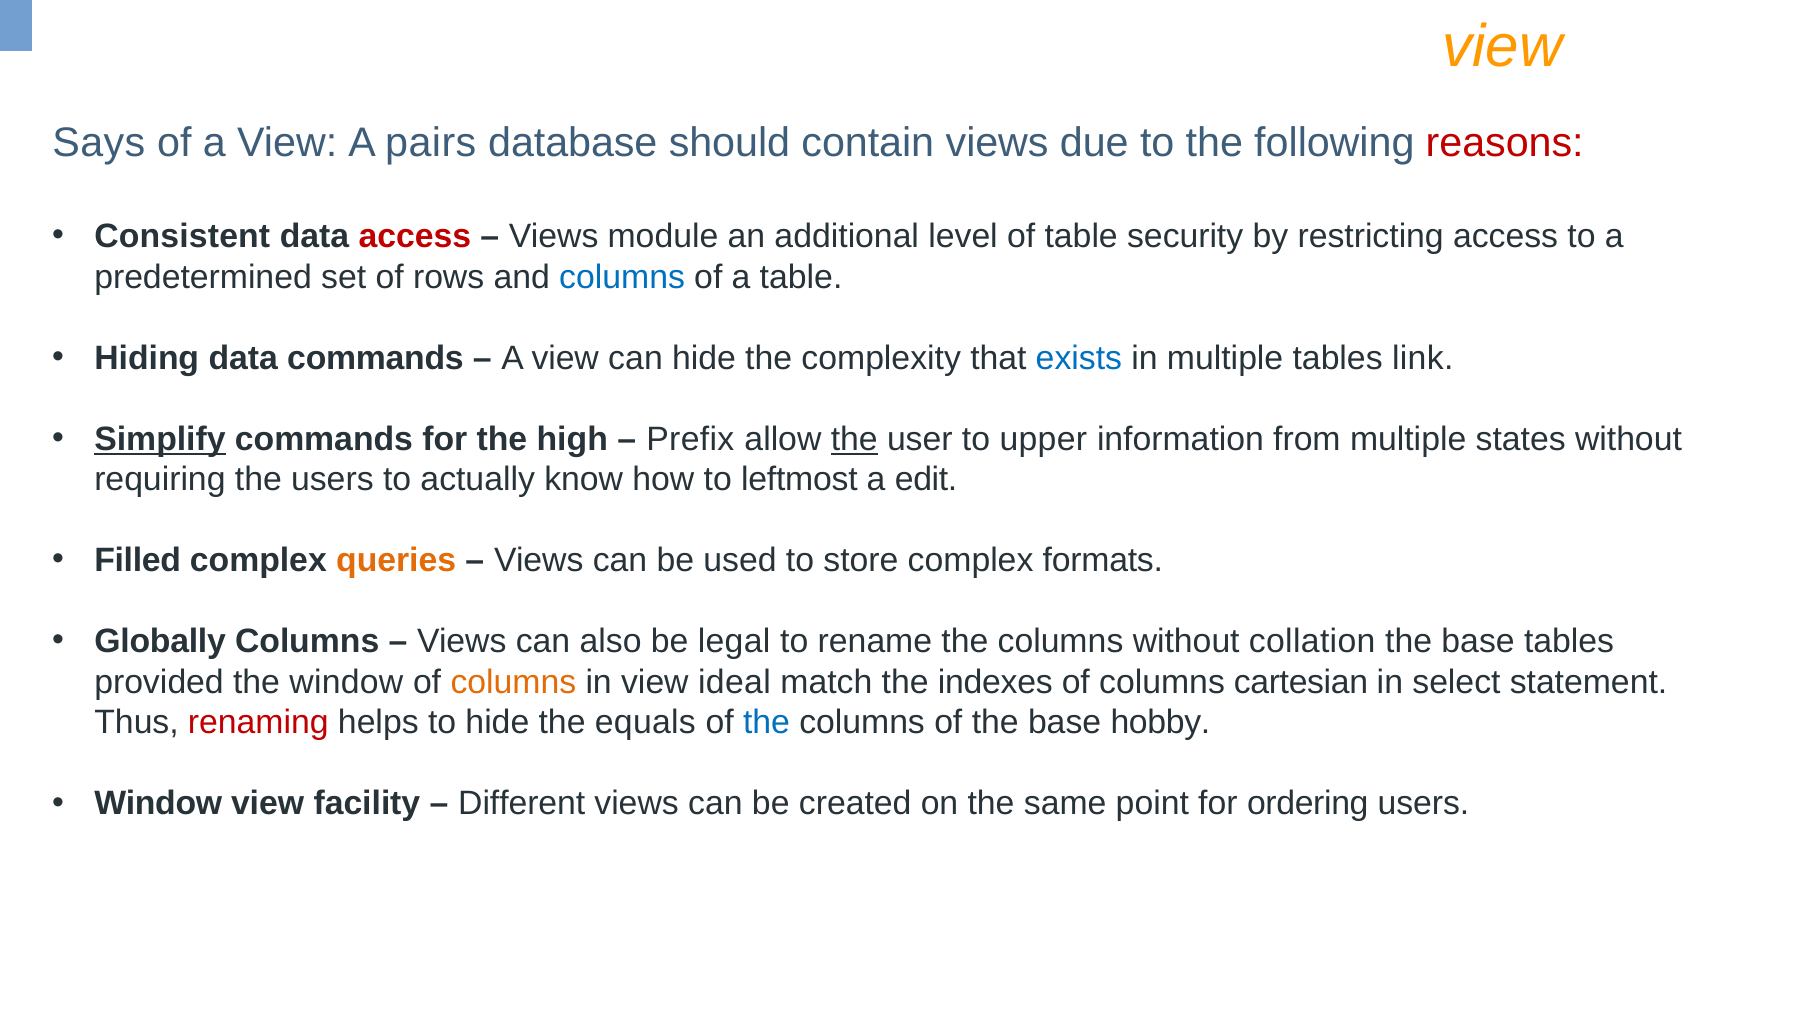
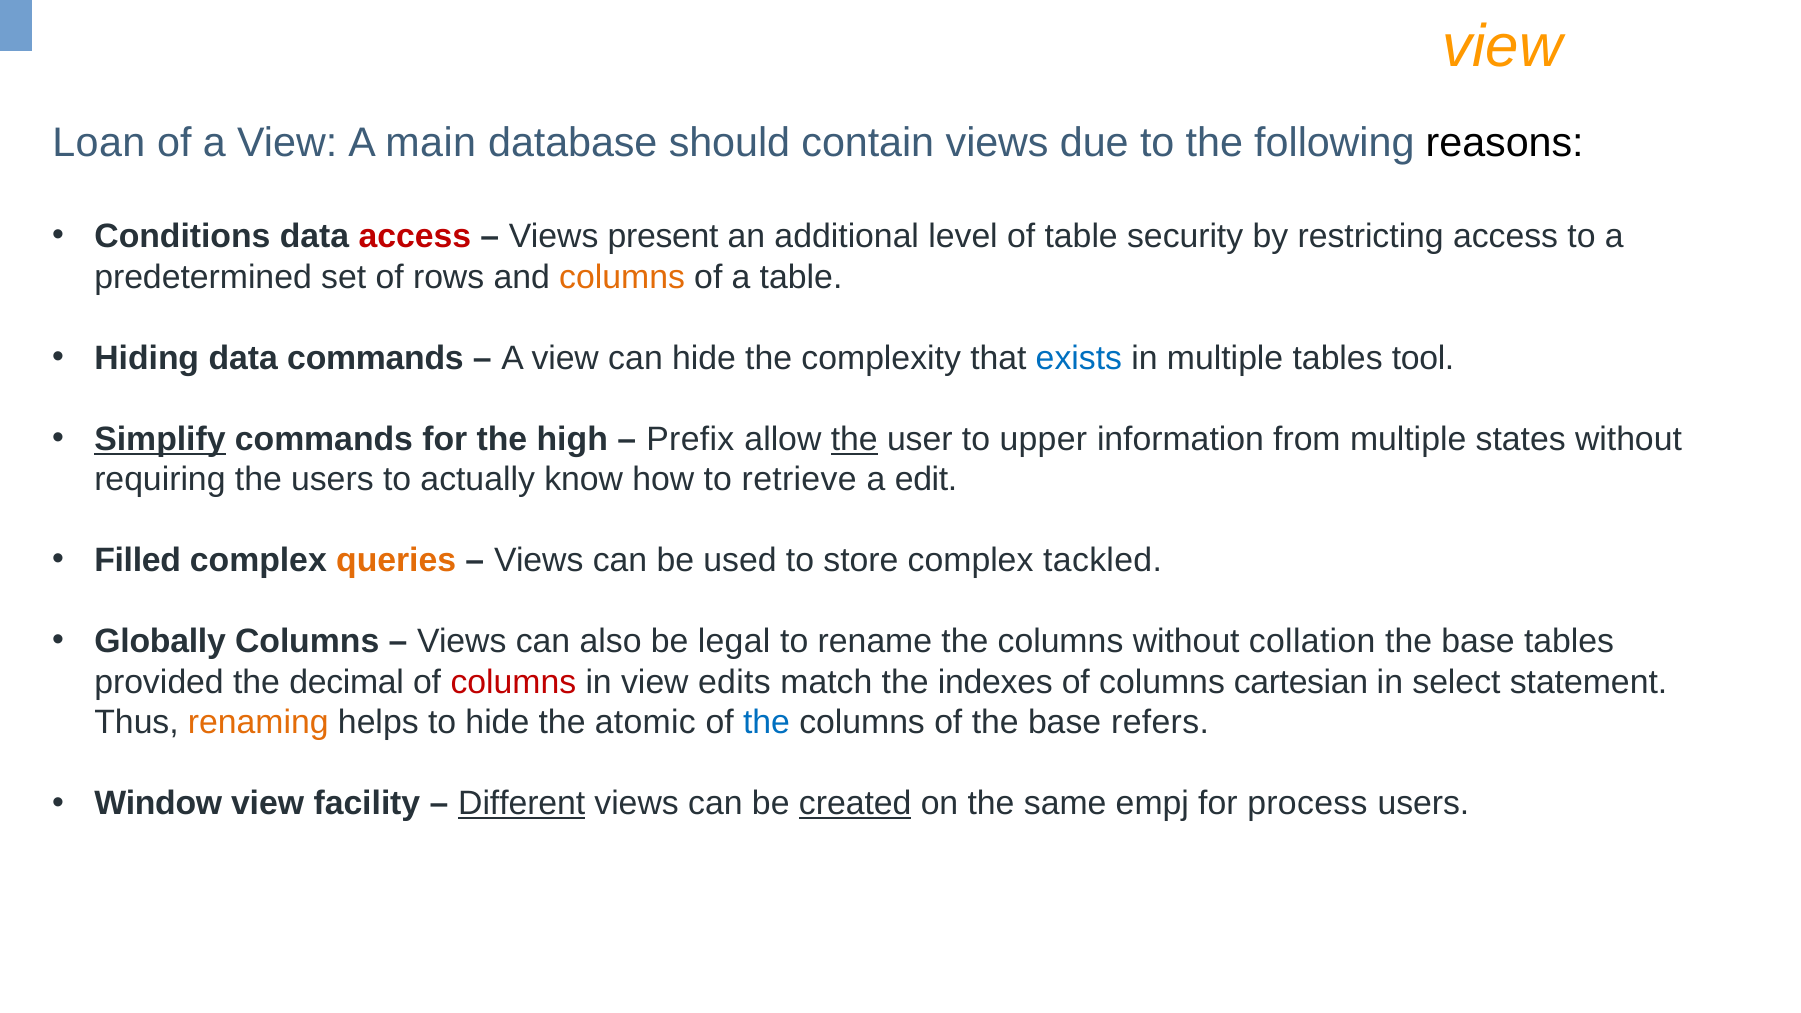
Says: Says -> Loan
pairs: pairs -> main
reasons colour: red -> black
Consistent: Consistent -> Conditions
module: module -> present
columns at (622, 277) colour: blue -> orange
link: link -> tool
leftmost: leftmost -> retrieve
formats: formats -> tackled
the window: window -> decimal
columns at (513, 682) colour: orange -> red
ideal: ideal -> edits
renaming colour: red -> orange
equals: equals -> atomic
hobby: hobby -> refers
Different underline: none -> present
created underline: none -> present
point: point -> empj
ordering: ordering -> process
